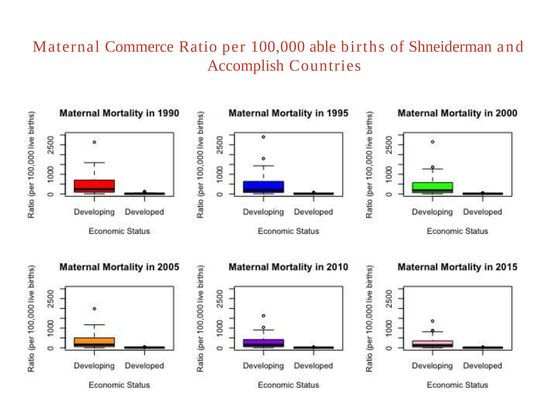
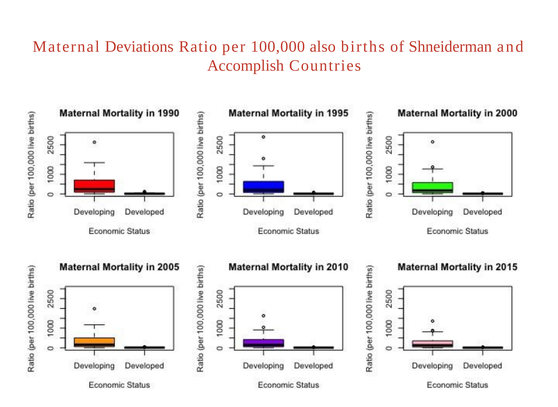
Commerce: Commerce -> Deviations
able: able -> also
